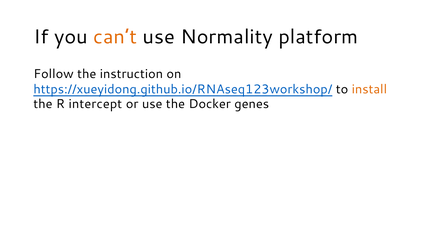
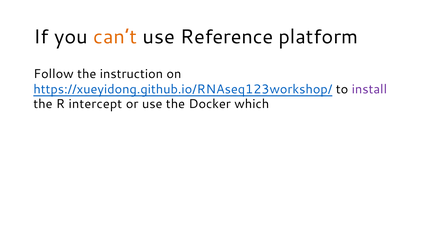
Normality: Normality -> Reference
install colour: orange -> purple
genes: genes -> which
